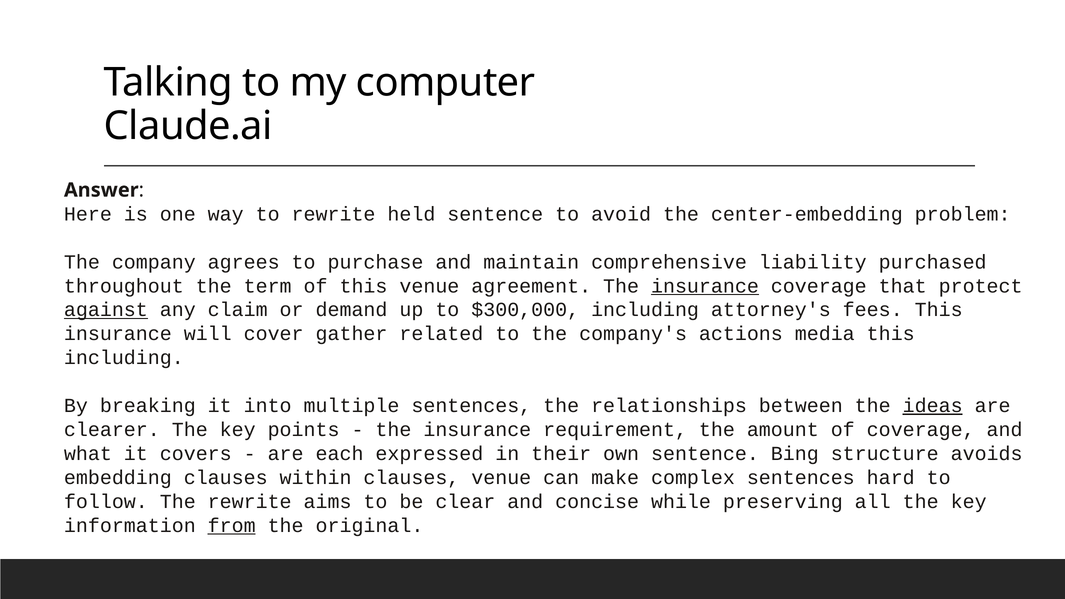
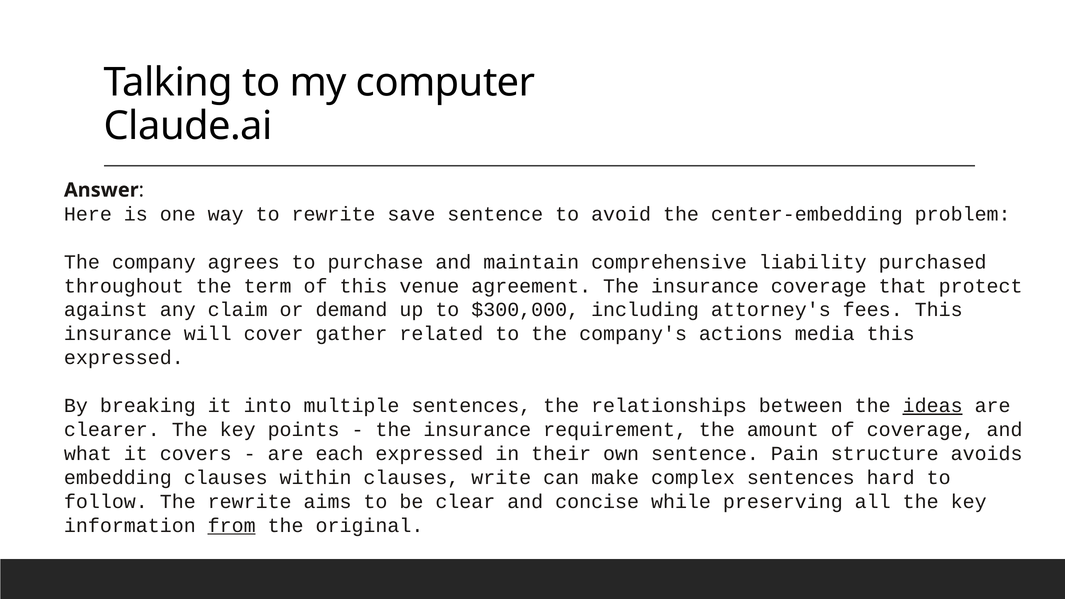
held: held -> save
insurance at (705, 286) underline: present -> none
against underline: present -> none
including at (124, 358): including -> expressed
Bing: Bing -> Pain
clauses venue: venue -> write
